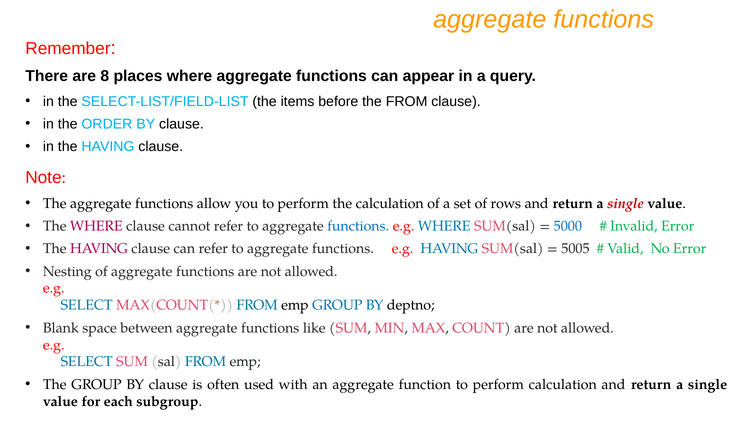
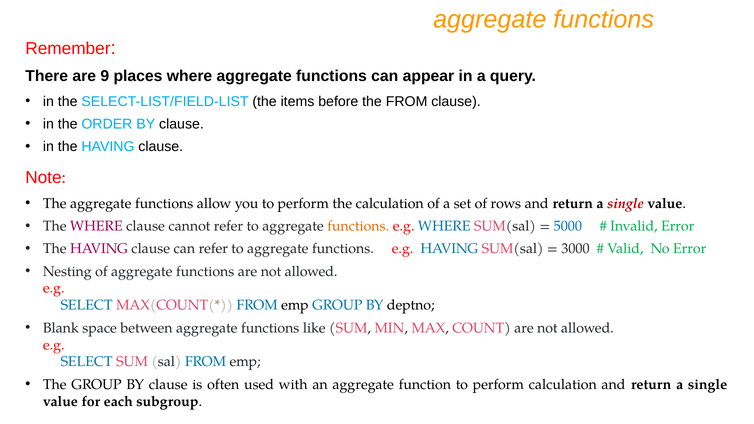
8: 8 -> 9
functions at (358, 226) colour: blue -> orange
5005: 5005 -> 3000
